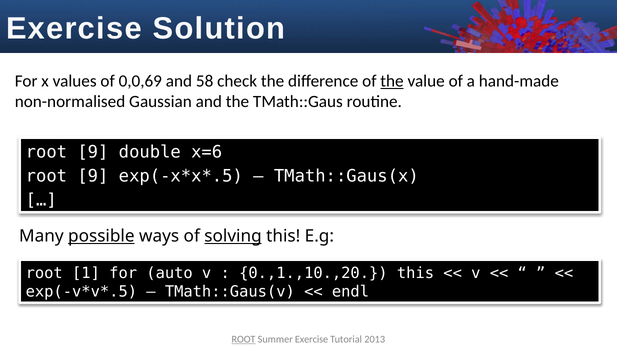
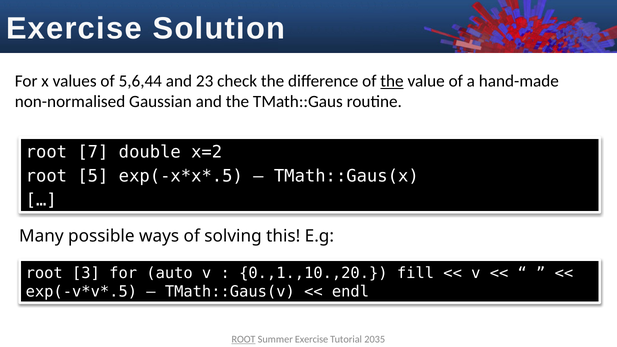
0,0,69: 0,0,69 -> 5,6,44
58: 58 -> 23
9 at (93, 152): 9 -> 7
x=6: x=6 -> x=2
9 at (93, 176): 9 -> 5
possible underline: present -> none
solving underline: present -> none
1: 1 -> 3
0.,1.,10.,20 this: this -> fill
2013: 2013 -> 2035
